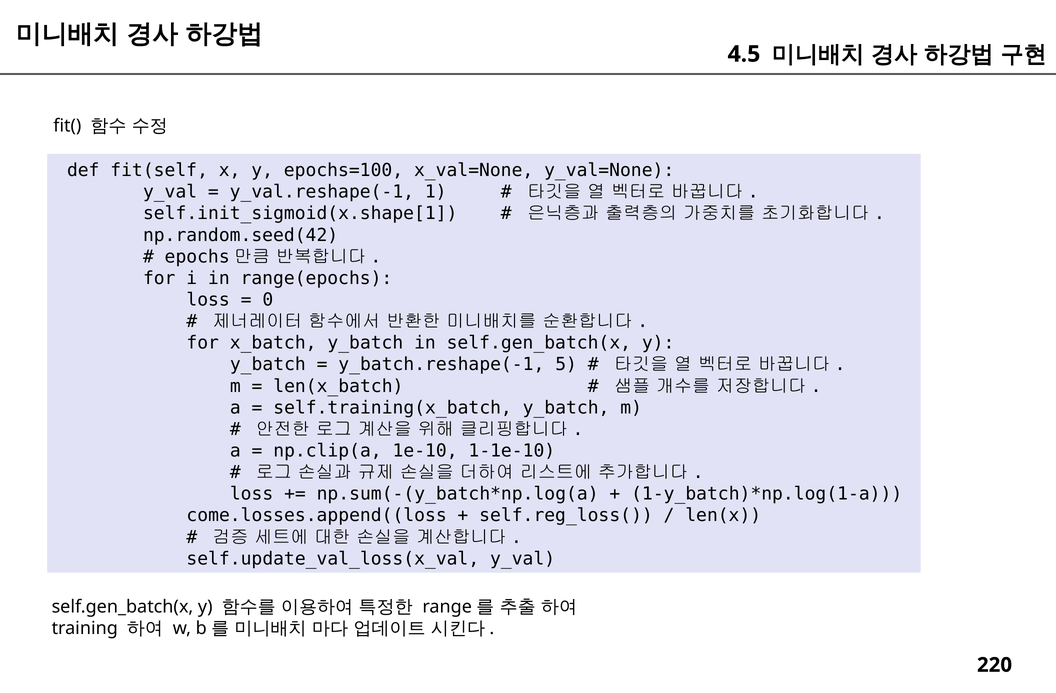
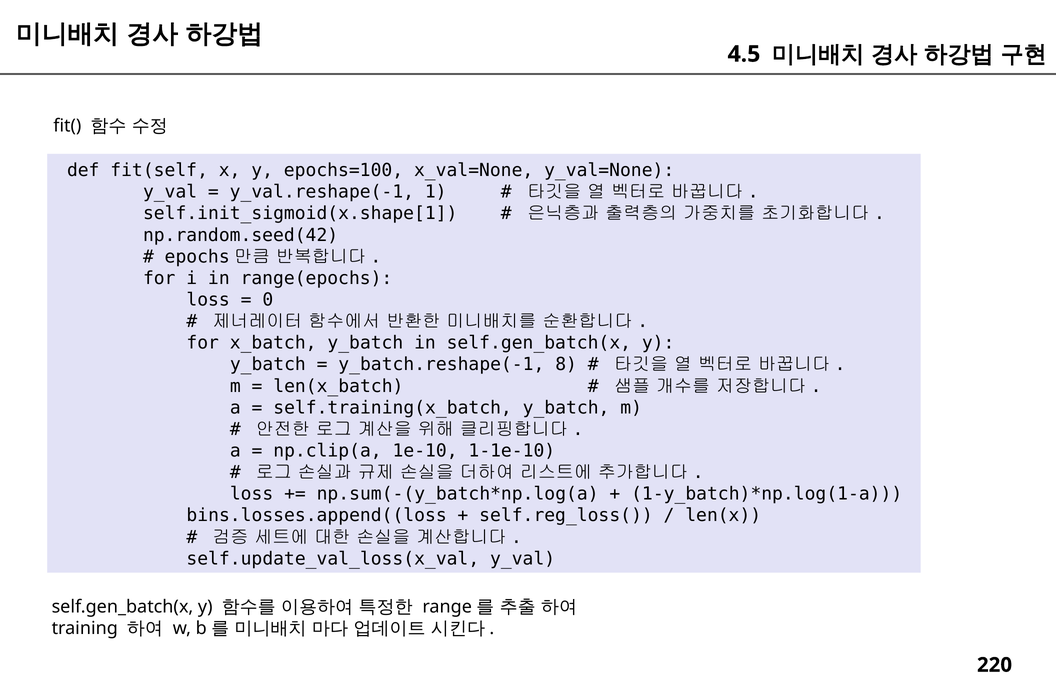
5: 5 -> 8
come.losses.append((loss: come.losses.append((loss -> bins.losses.append((loss
